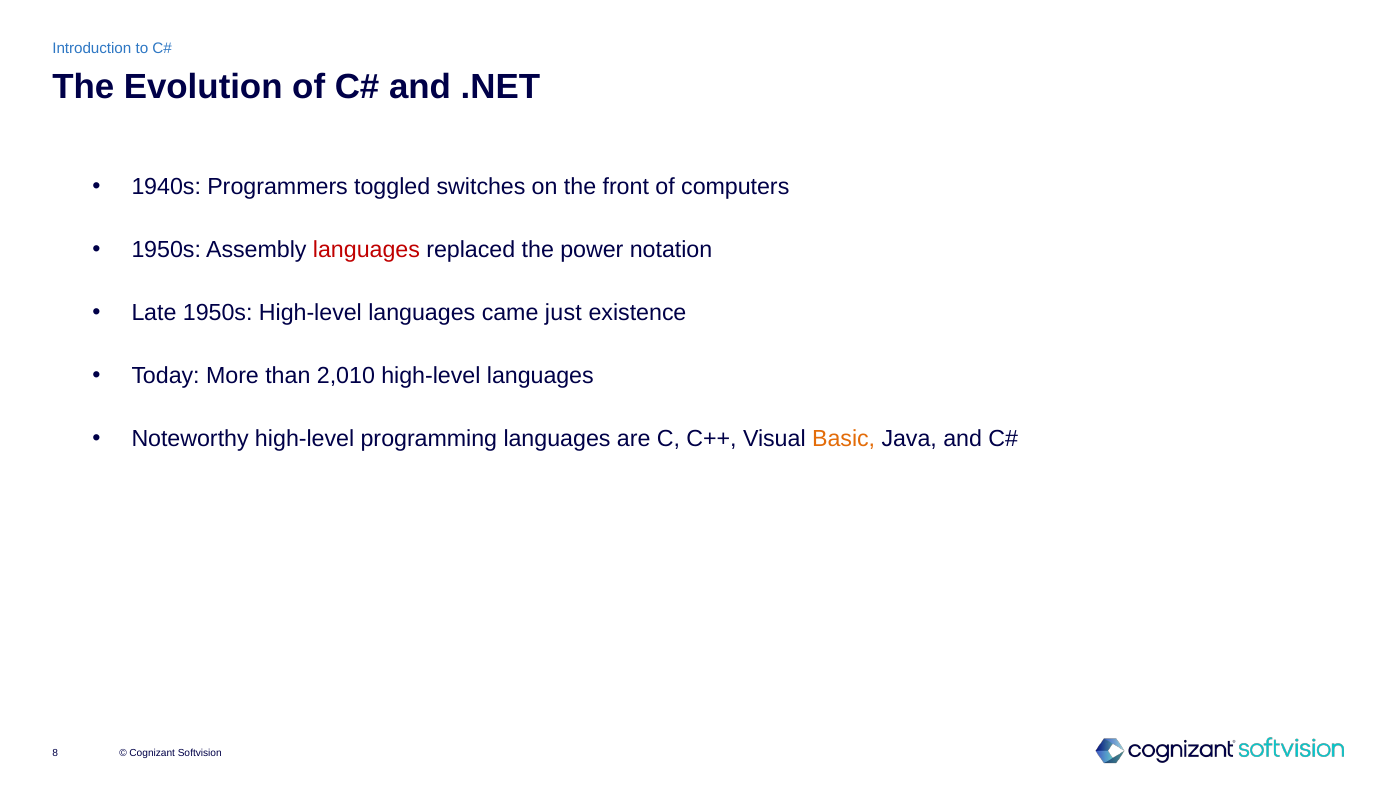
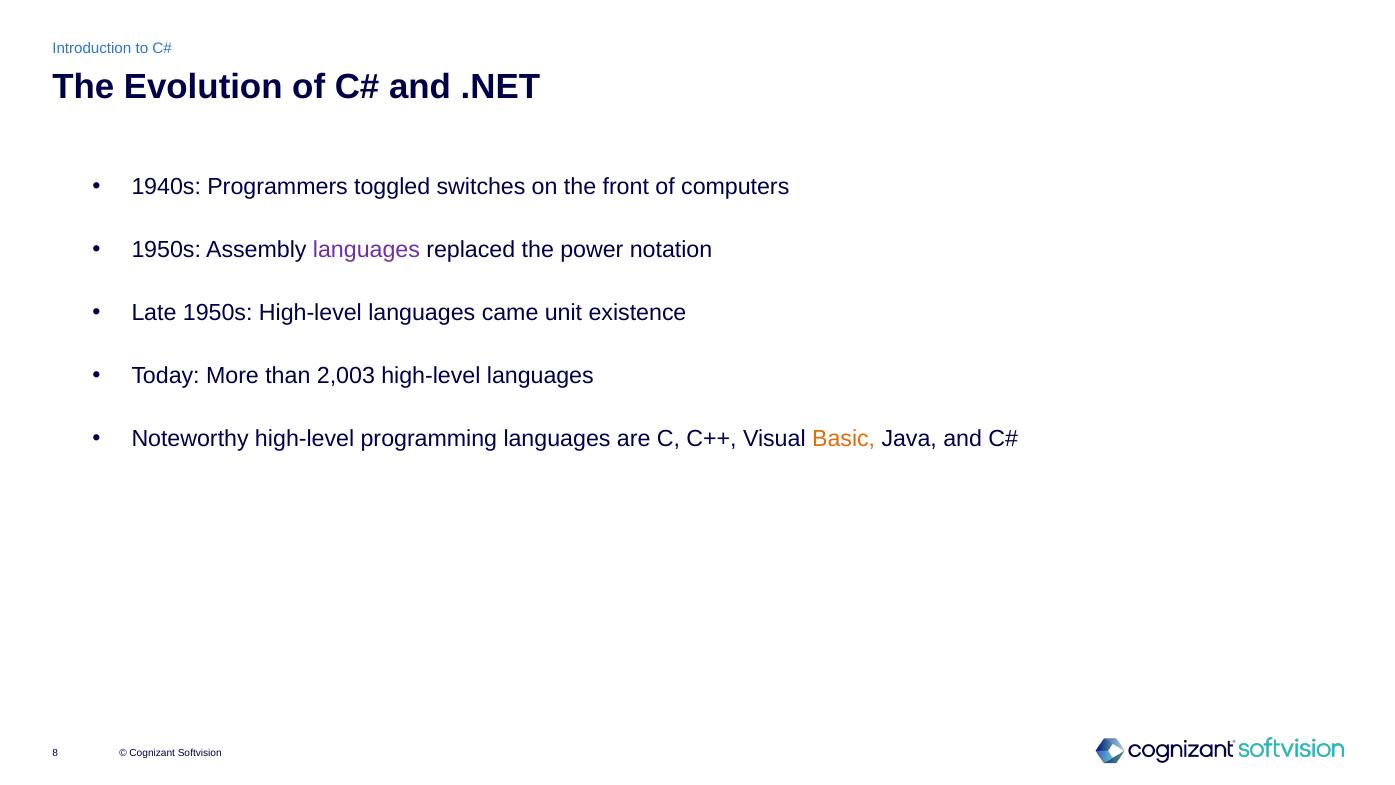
languages at (366, 250) colour: red -> purple
just: just -> unit
2,010: 2,010 -> 2,003
